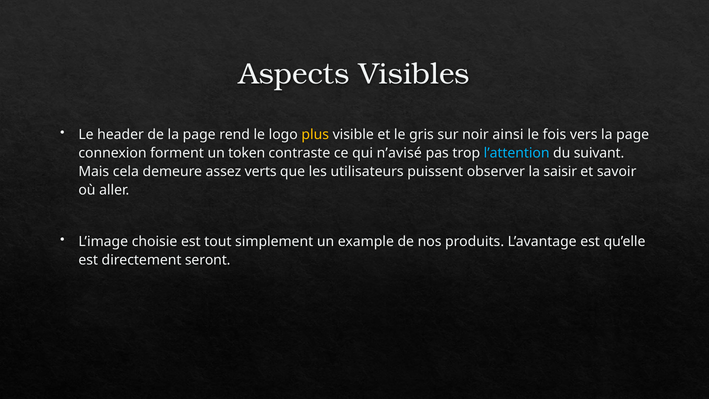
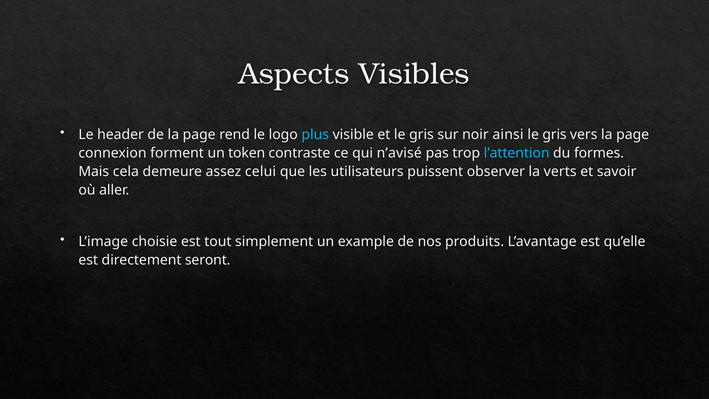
plus colour: yellow -> light blue
fois at (554, 134): fois -> gris
suivant: suivant -> formes
verts: verts -> celui
saisir: saisir -> verts
